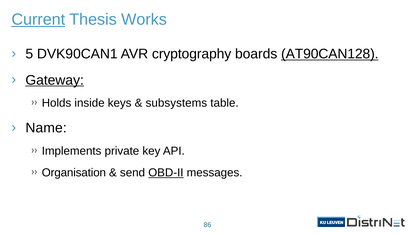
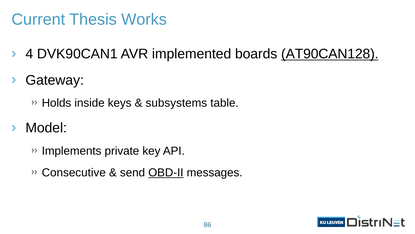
Current underline: present -> none
5: 5 -> 4
cryptography: cryptography -> implemented
Gateway underline: present -> none
Name: Name -> Model
Organisation: Organisation -> Consecutive
